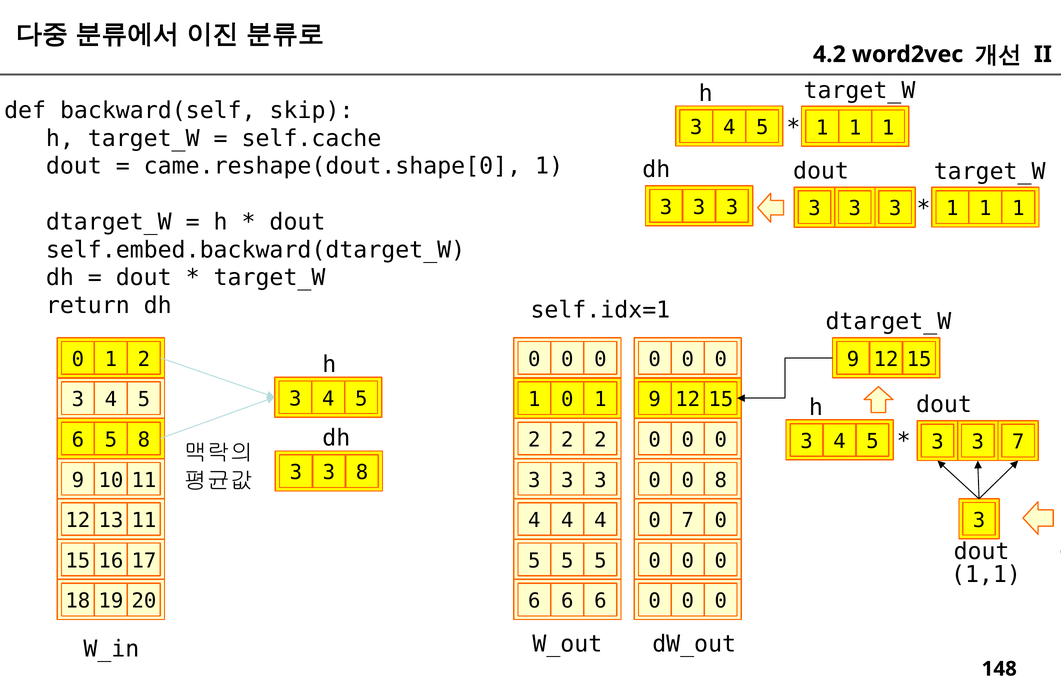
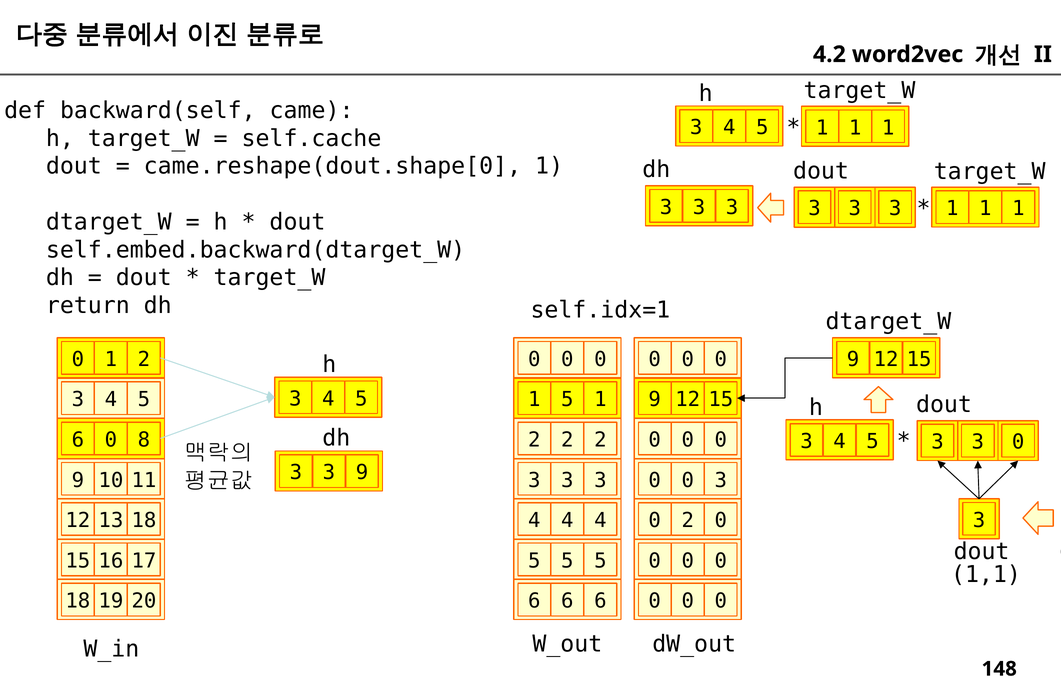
skip: skip -> came
1 0: 0 -> 5
6 5: 5 -> 0
3 3 7: 7 -> 0
3 8: 8 -> 9
0 8: 8 -> 3
13 11: 11 -> 18
0 7: 7 -> 2
